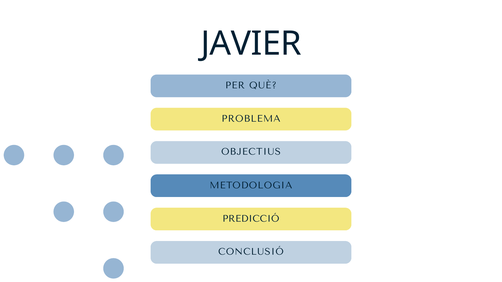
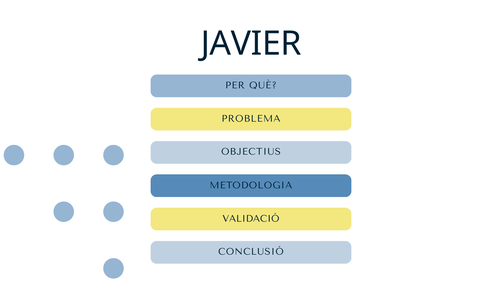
PREDICCIÓ: PREDICCIÓ -> VALIDACIÓ
